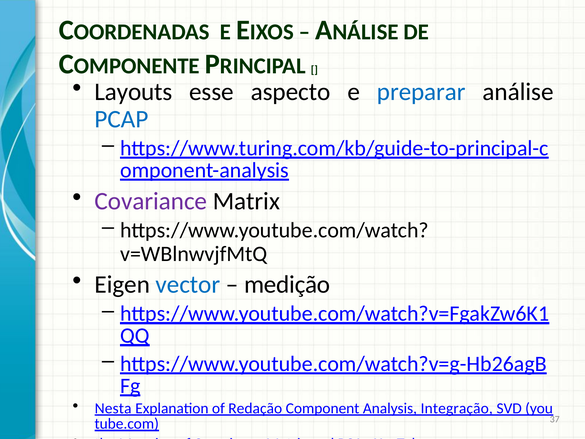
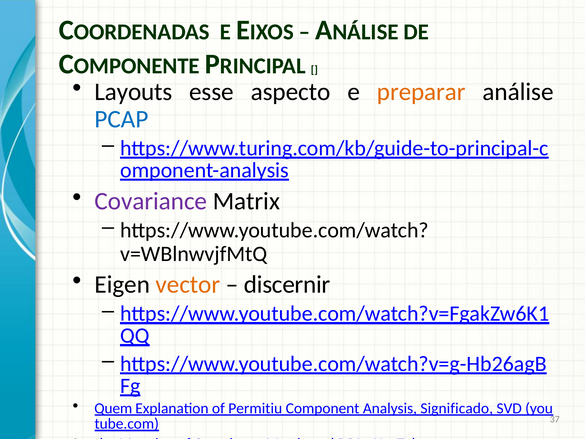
preparar colour: blue -> orange
vector colour: blue -> orange
medição: medição -> discernir
Nesta: Nesta -> Quem
Redação: Redação -> Permitiu
Integração: Integração -> Significado
